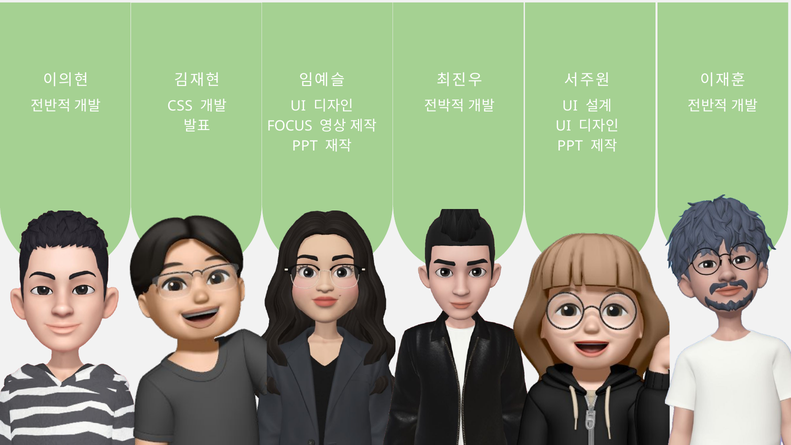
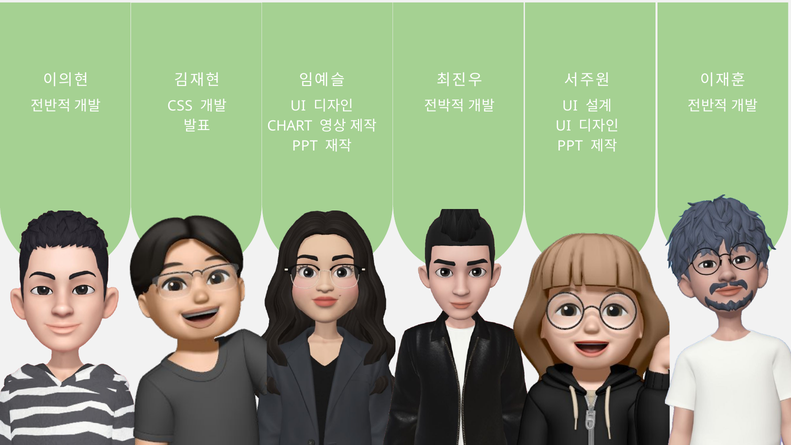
FOCUS: FOCUS -> CHART
